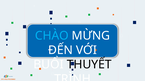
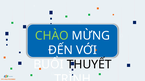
CHÀO colour: light blue -> light green
